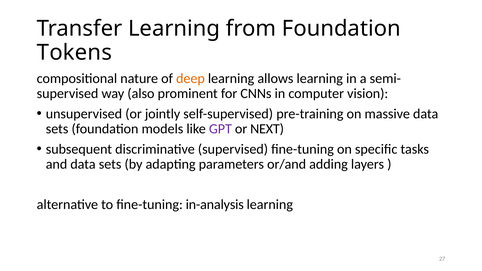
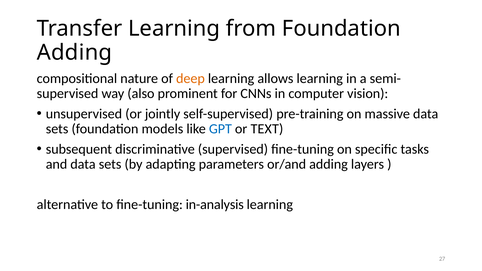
Tokens at (74, 52): Tokens -> Adding
GPT colour: purple -> blue
NEXT: NEXT -> TEXT
